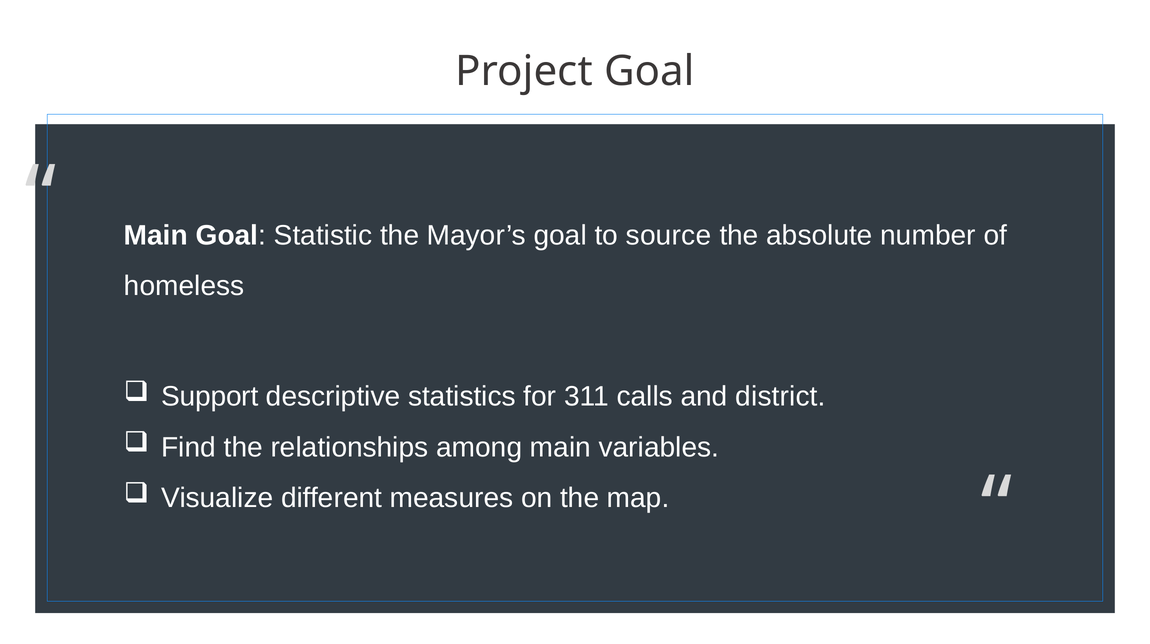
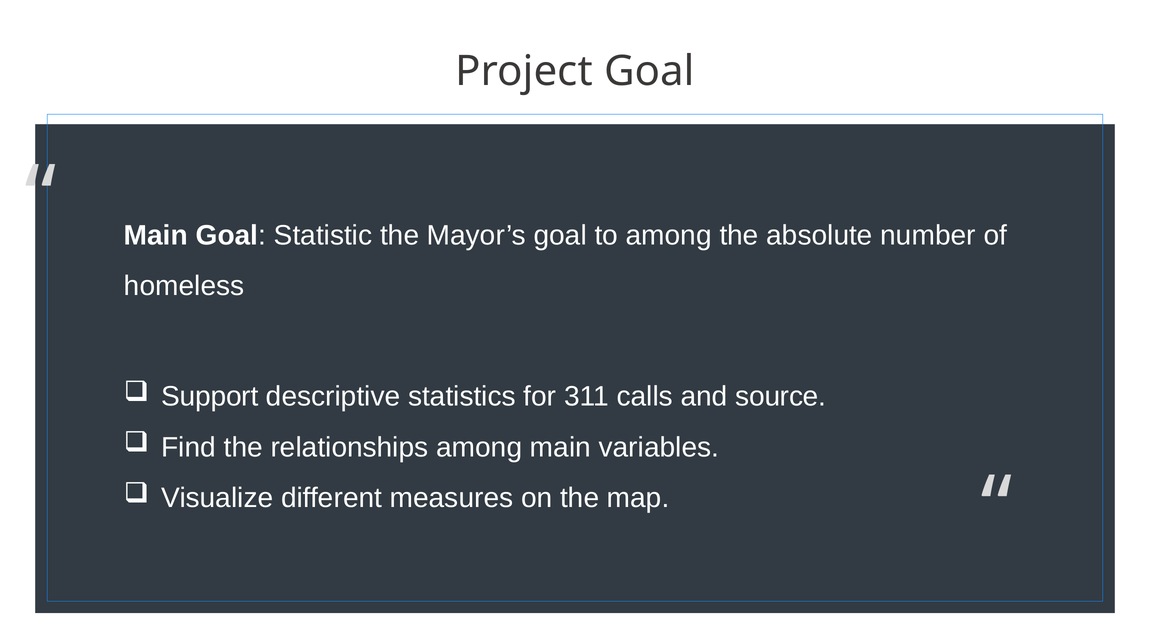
to source: source -> among
district: district -> source
